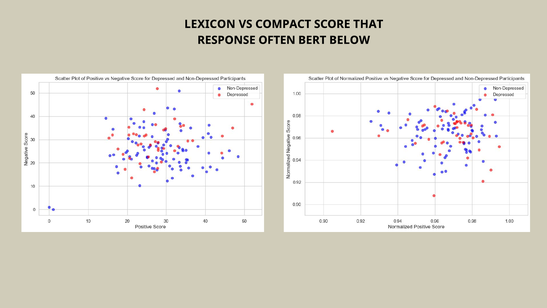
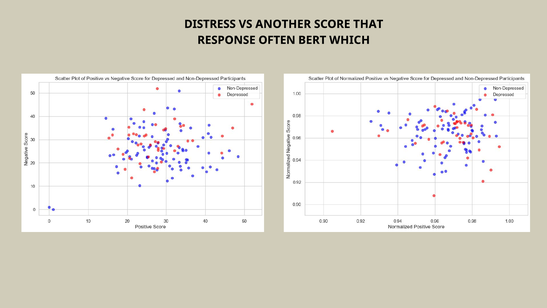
LEXICON: LEXICON -> DISTRESS
COMPACT: COMPACT -> ANOTHER
BELOW: BELOW -> WHICH
